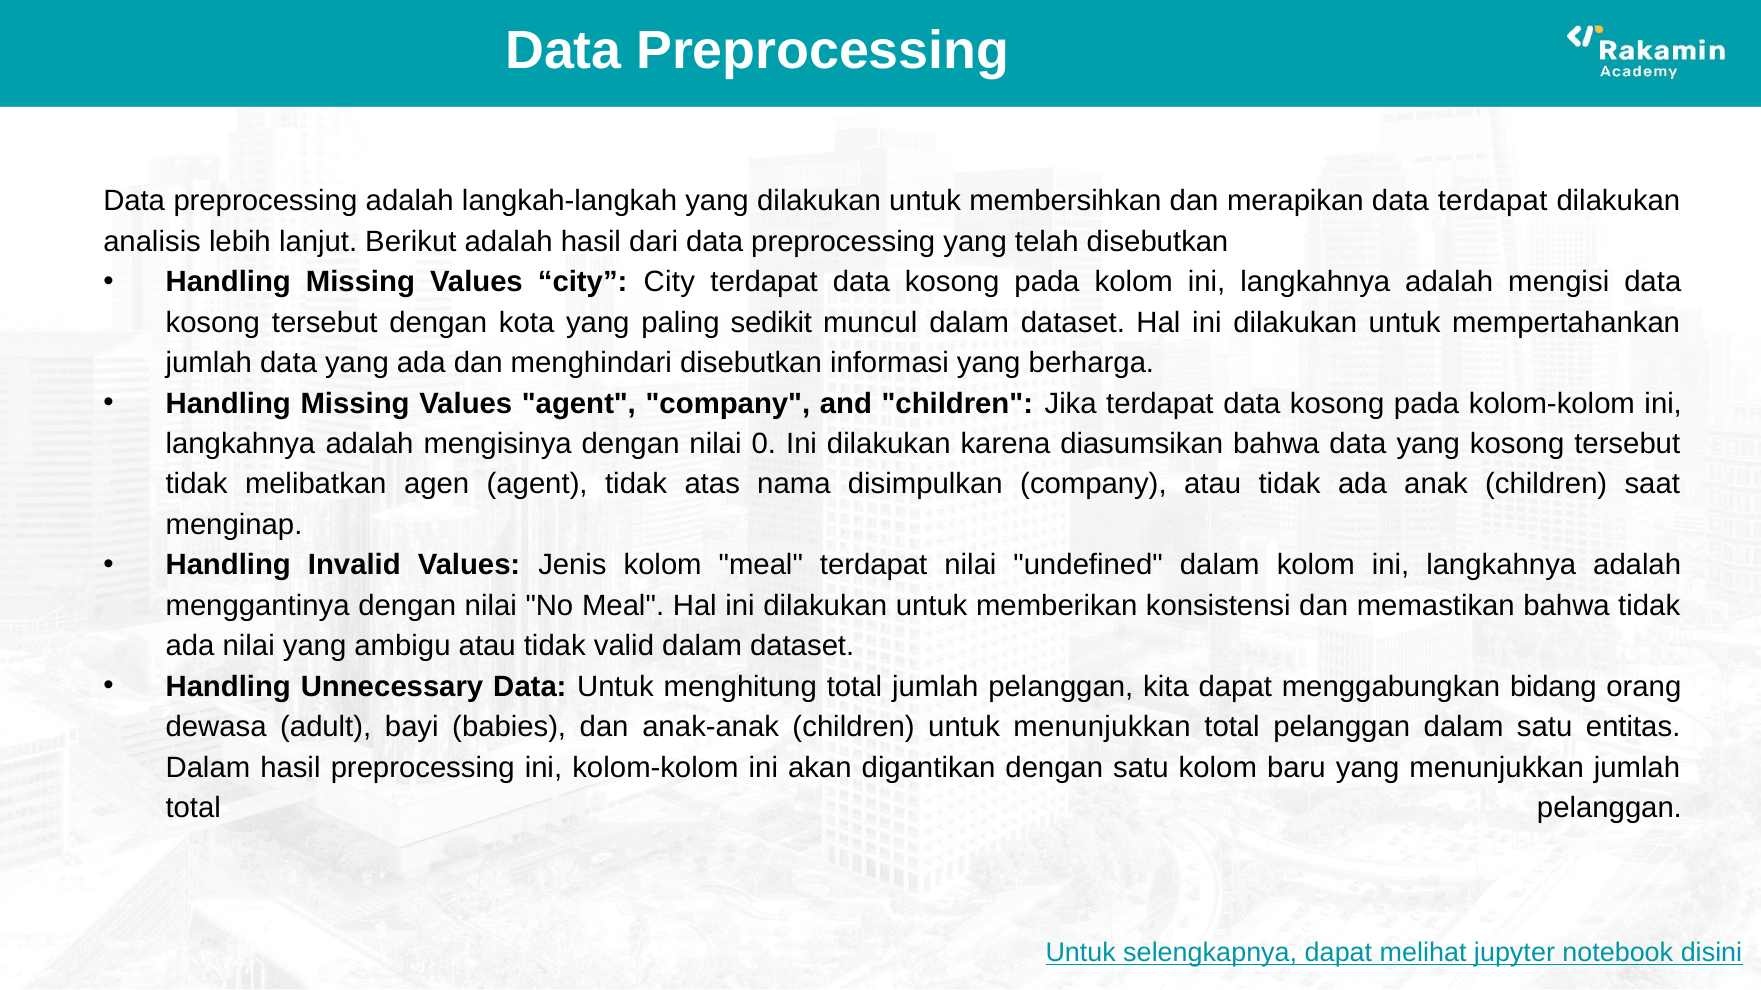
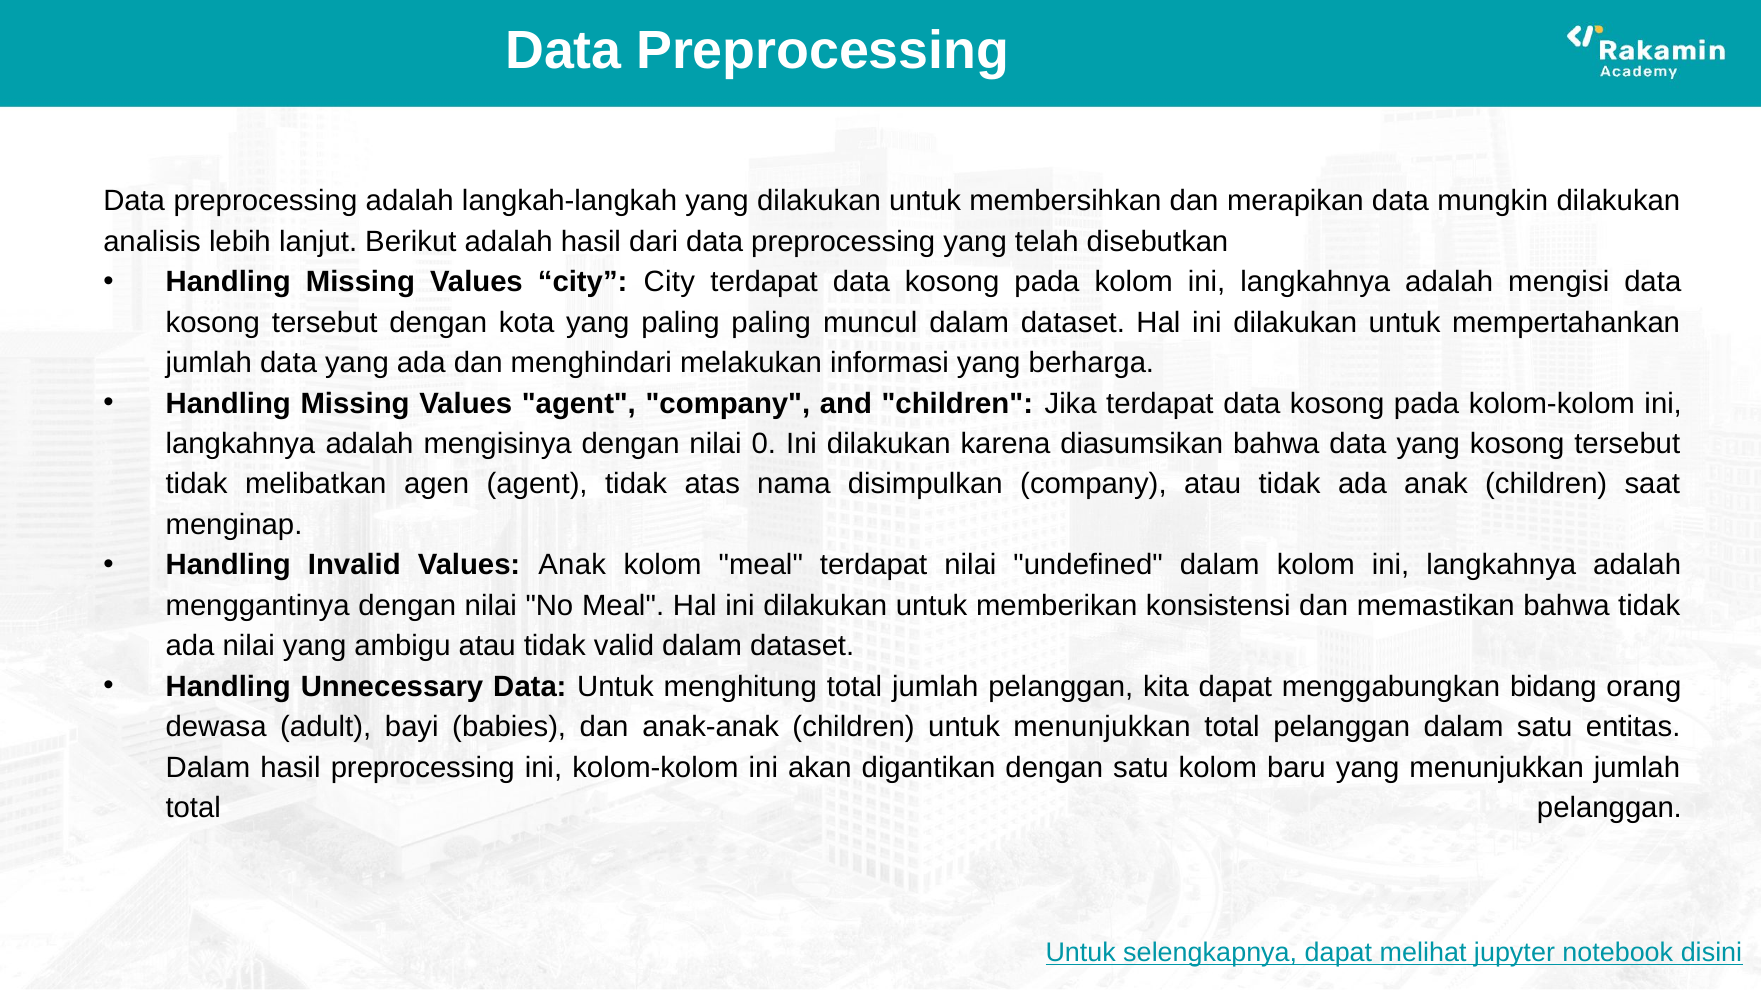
data terdapat: terdapat -> mungkin
paling sedikit: sedikit -> paling
menghindari disebutkan: disebutkan -> melakukan
Values Jenis: Jenis -> Anak
